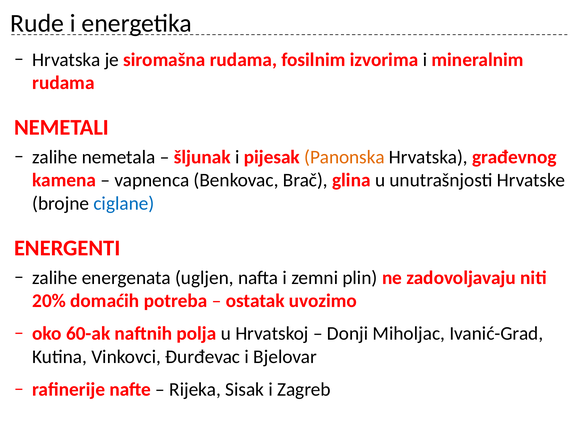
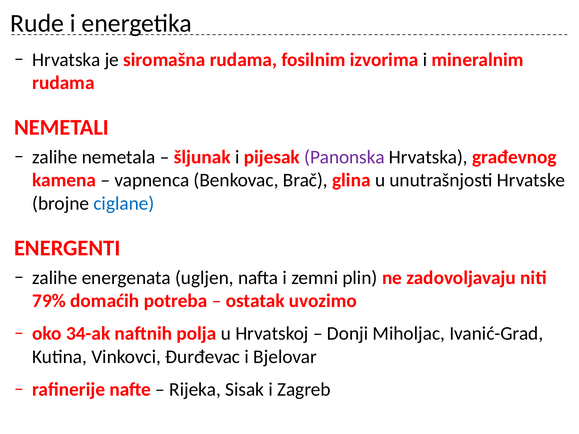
Panonska colour: orange -> purple
20%: 20% -> 79%
60-ak: 60-ak -> 34-ak
